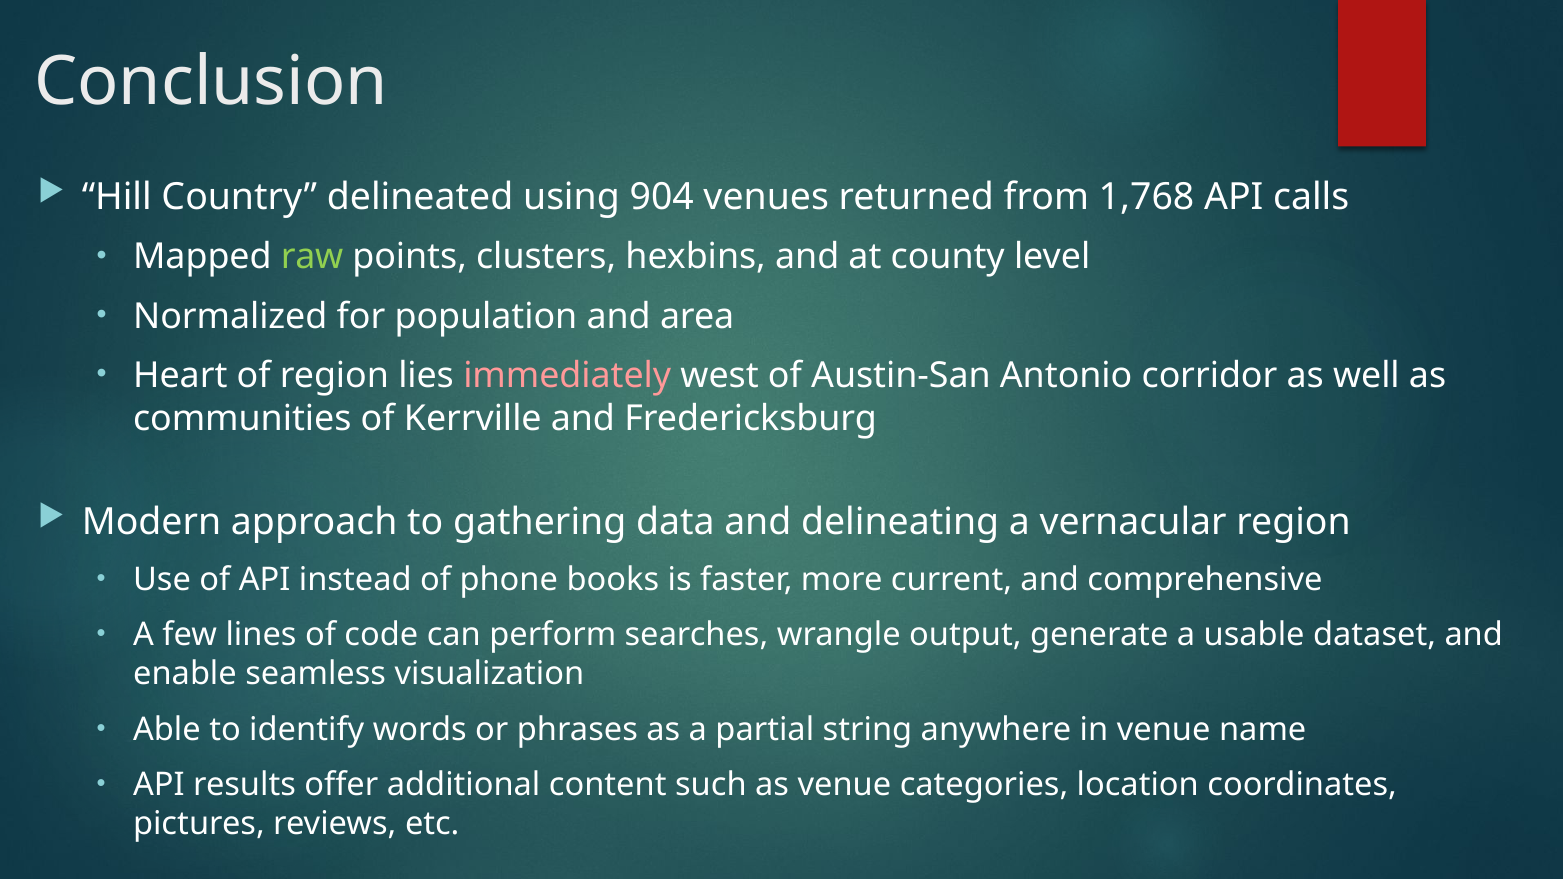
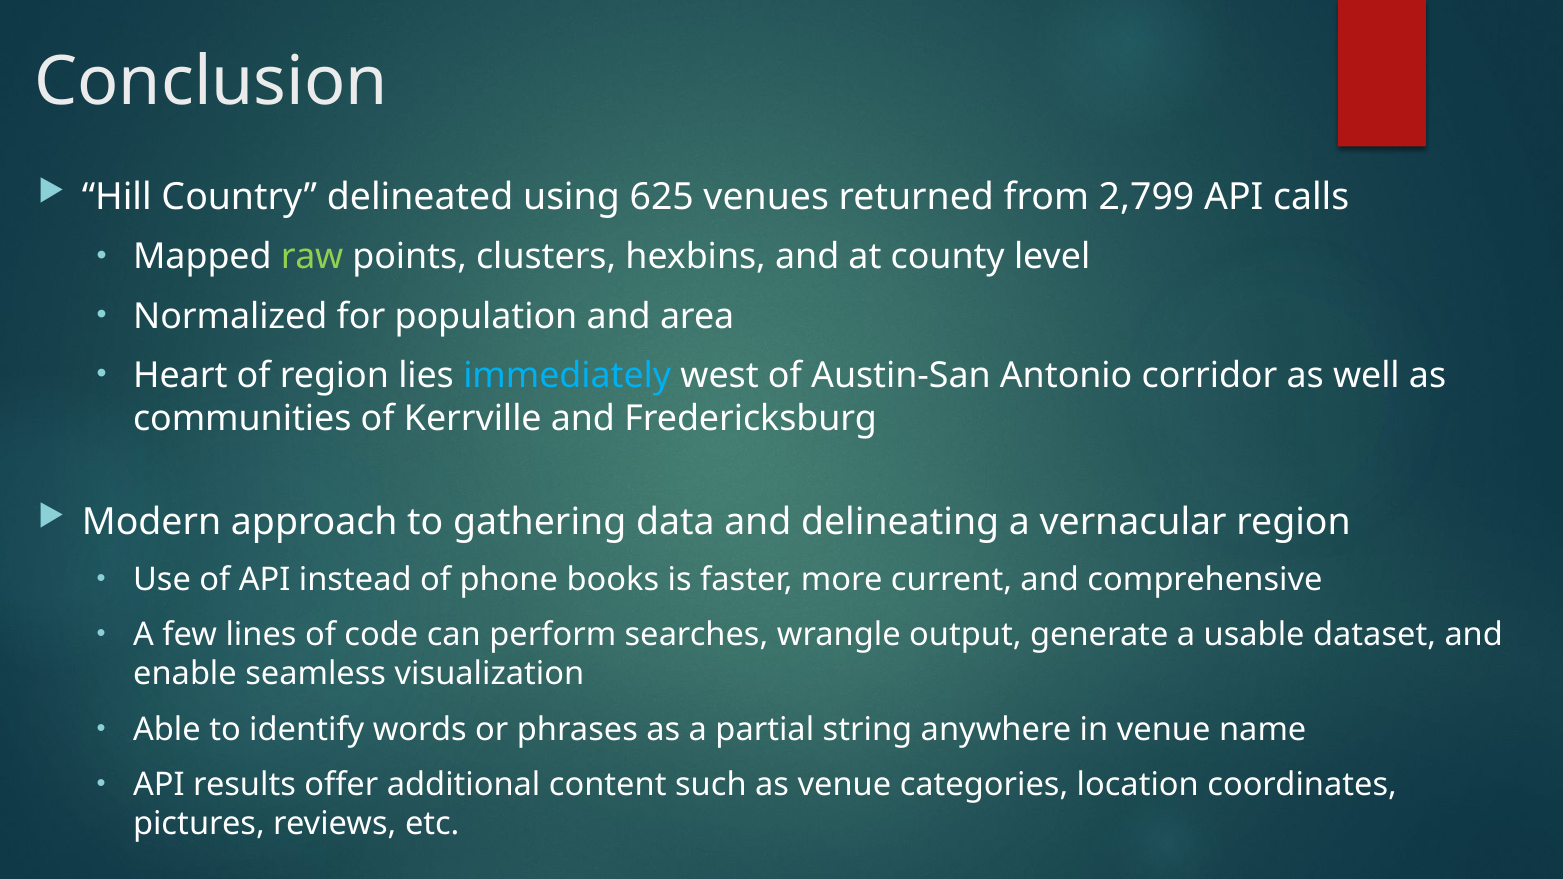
904: 904 -> 625
1,768: 1,768 -> 2,799
immediately colour: pink -> light blue
